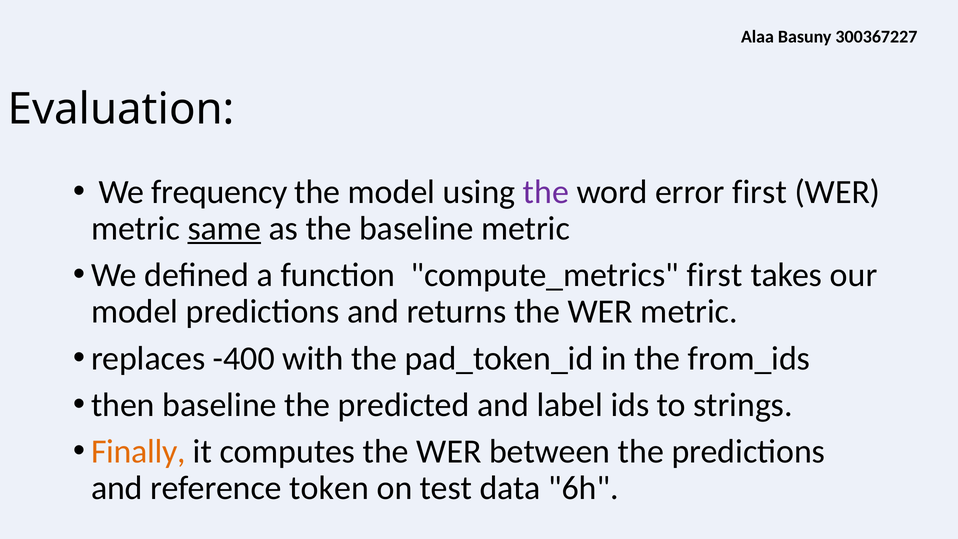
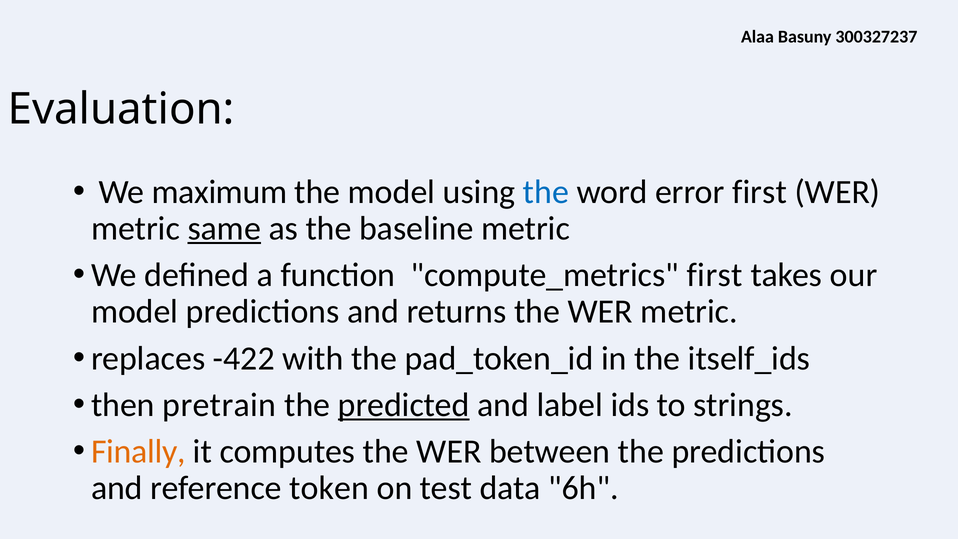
300367227: 300367227 -> 300327237
frequency: frequency -> maximum
the at (546, 192) colour: purple -> blue
-400: -400 -> -422
from_ids: from_ids -> itself_ids
then baseline: baseline -> pretrain
predicted underline: none -> present
